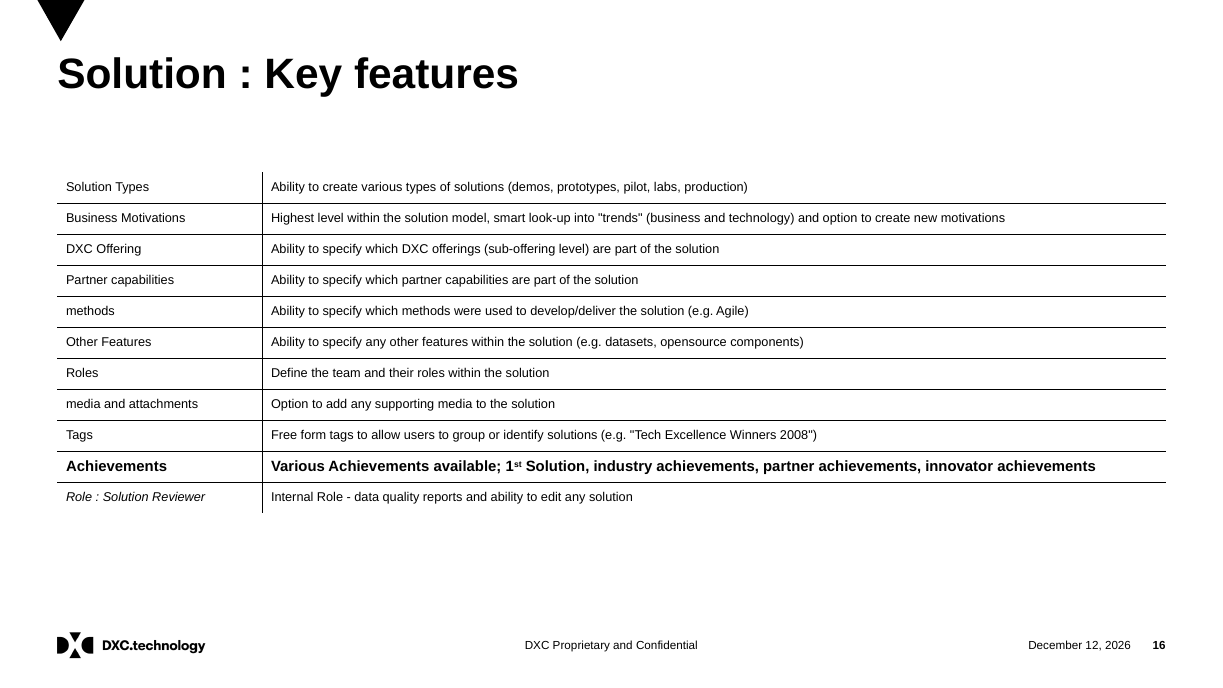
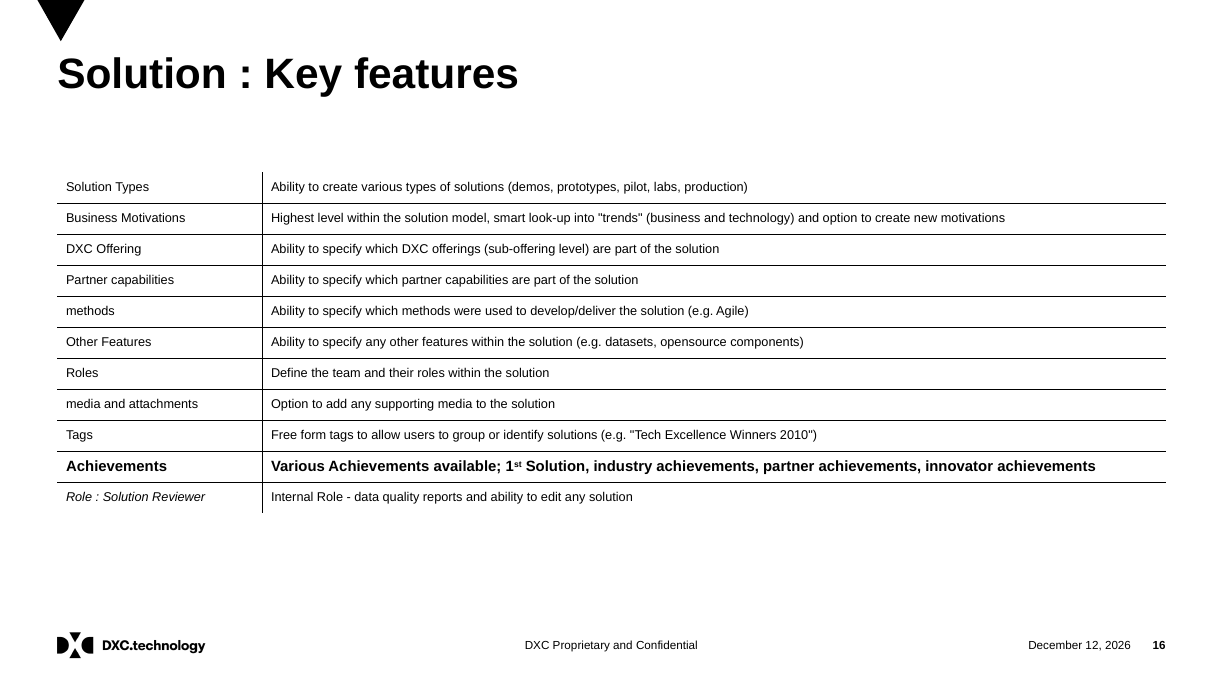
2008: 2008 -> 2010
